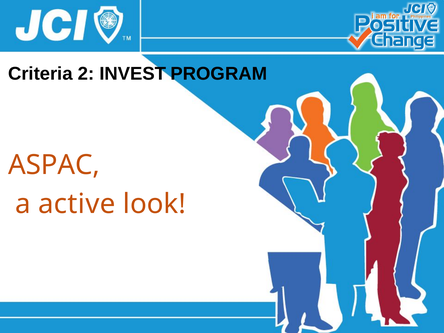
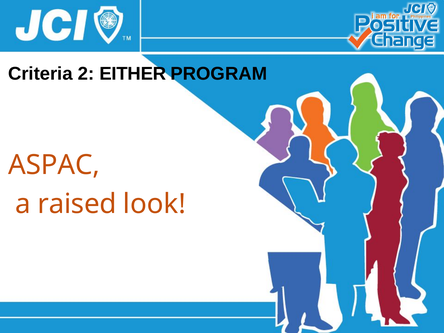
INVEST: INVEST -> EITHER
active: active -> raised
